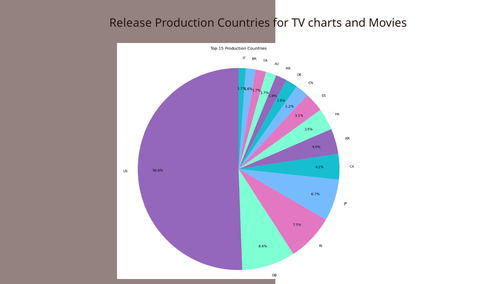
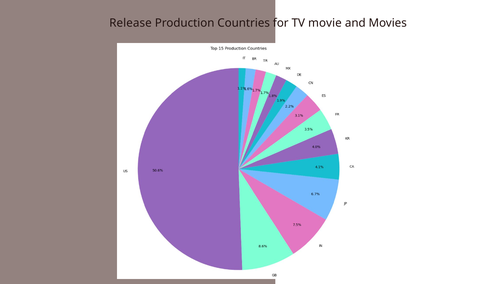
charts: charts -> movie
